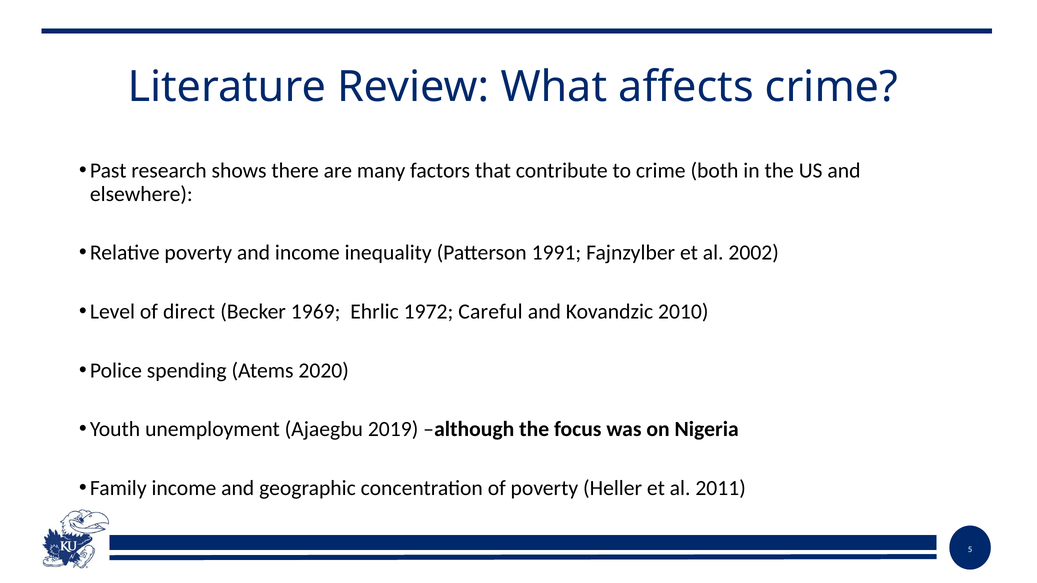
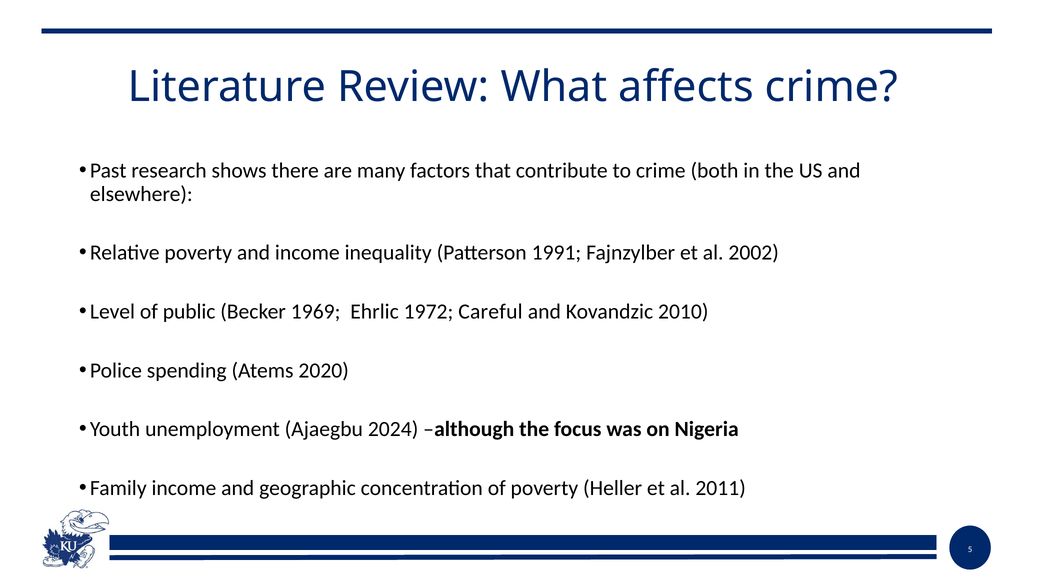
direct: direct -> public
2019: 2019 -> 2024
